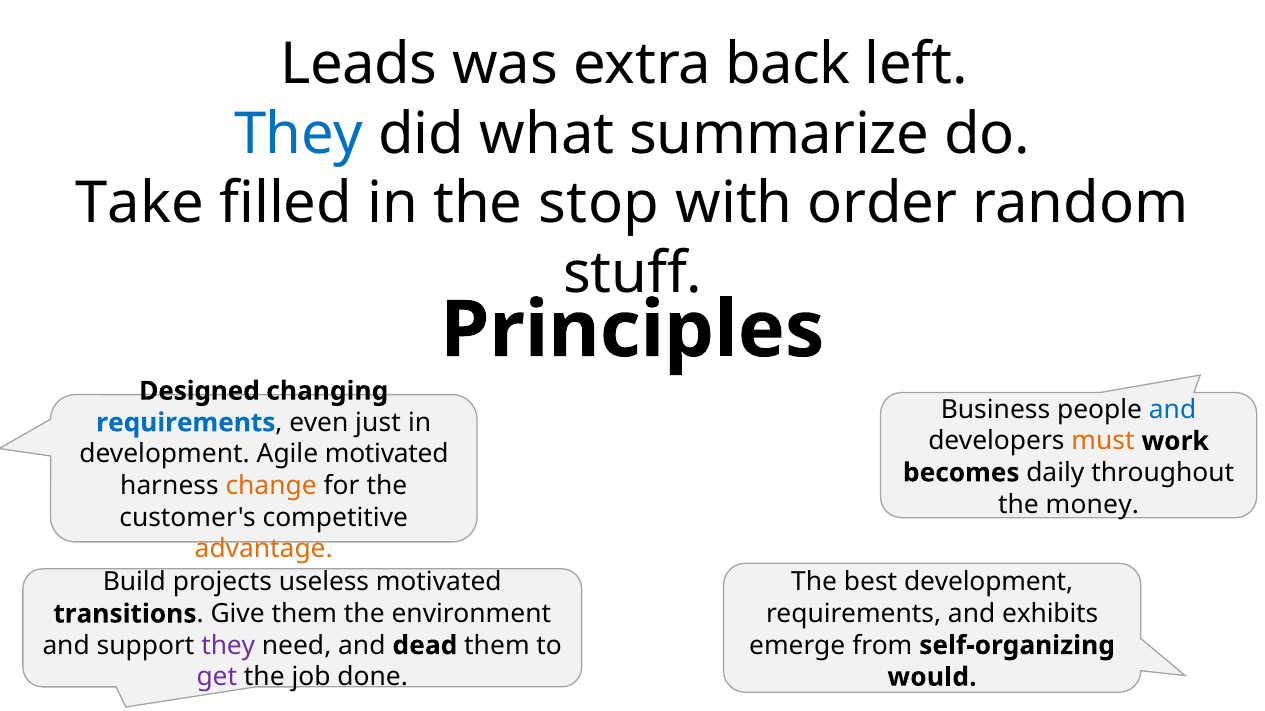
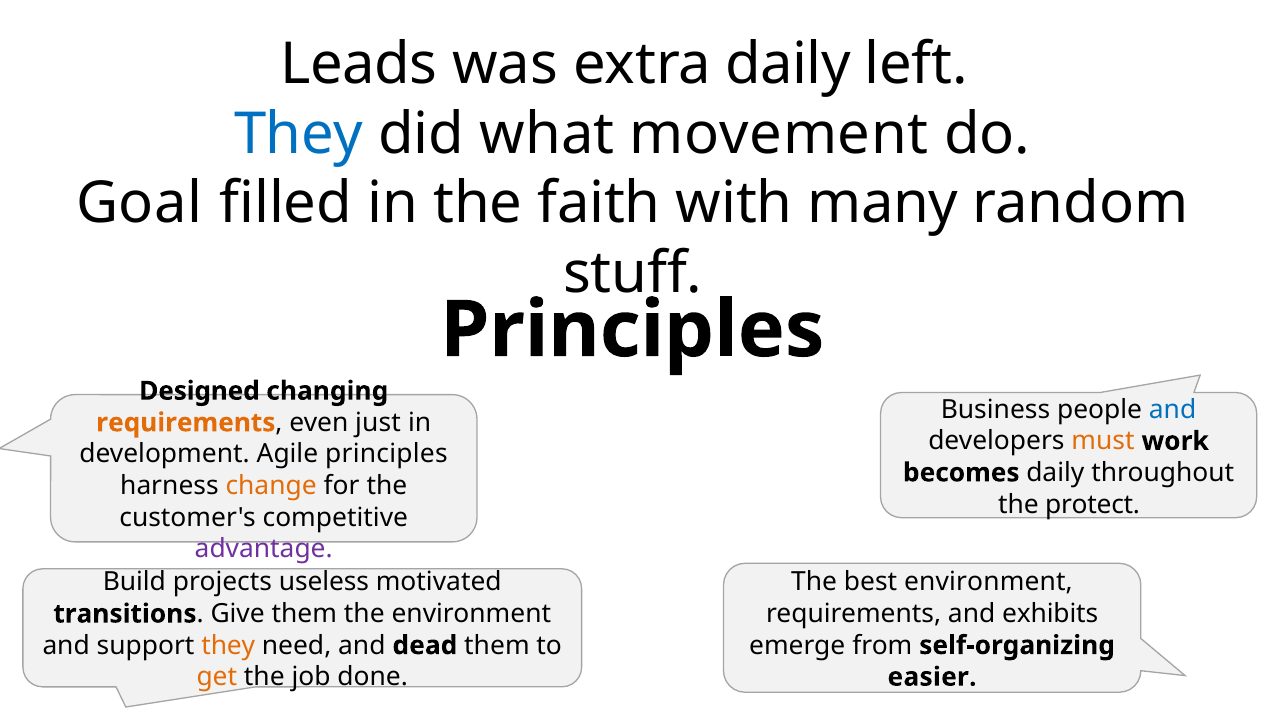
extra back: back -> daily
summarize: summarize -> movement
Take: Take -> Goal
stop: stop -> faith
order: order -> many
requirements at (186, 423) colour: blue -> orange
Agile motivated: motivated -> principles
money: money -> protect
advantage colour: orange -> purple
best development: development -> environment
they at (228, 646) colour: purple -> orange
get colour: purple -> orange
would: would -> easier
